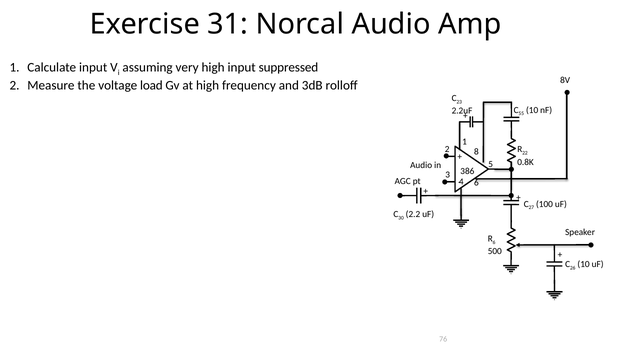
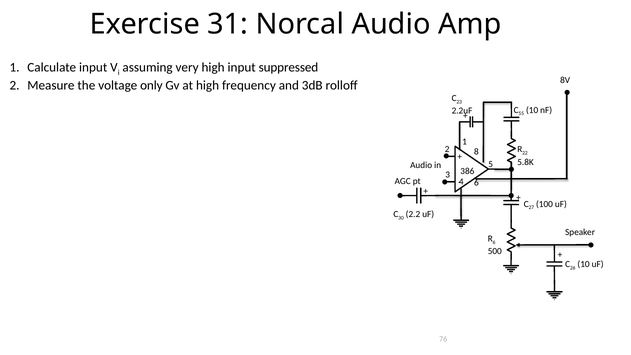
load: load -> only
0.8K: 0.8K -> 5.8K
